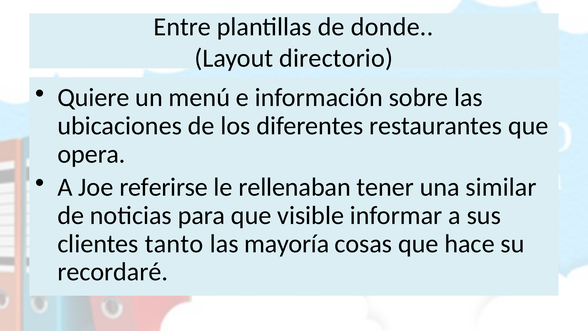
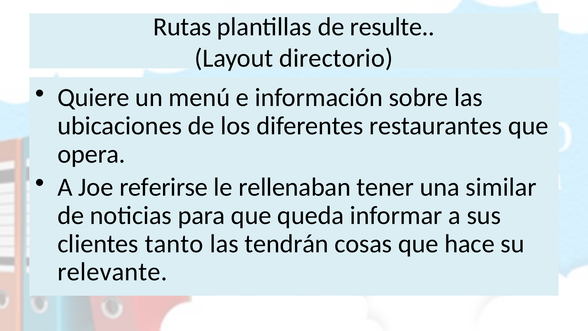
Entre: Entre -> Rutas
donde: donde -> resulte
visible: visible -> queda
mayoría: mayoría -> tendrán
recordaré: recordaré -> relevante
